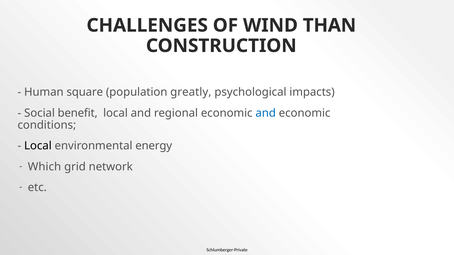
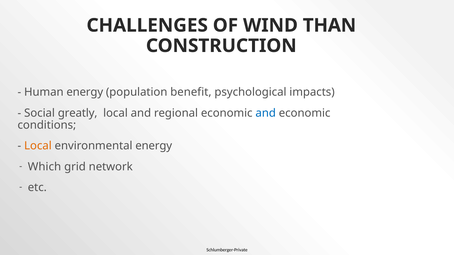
Human square: square -> energy
greatly: greatly -> benefit
benefit: benefit -> greatly
Local at (38, 146) colour: black -> orange
